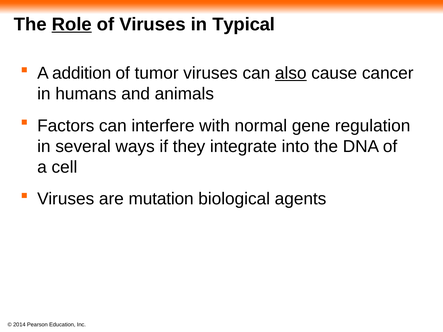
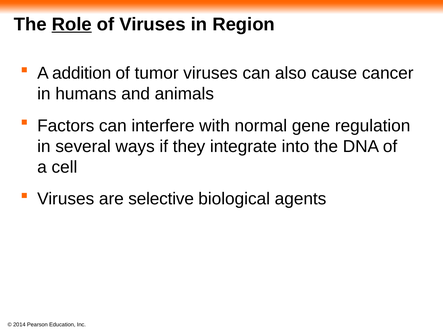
Typical: Typical -> Region
also underline: present -> none
mutation: mutation -> selective
